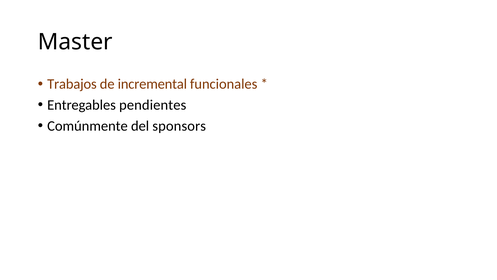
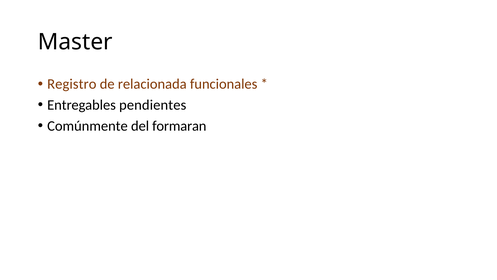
Trabajos: Trabajos -> Registro
incremental: incremental -> relacionada
sponsors: sponsors -> formaran
